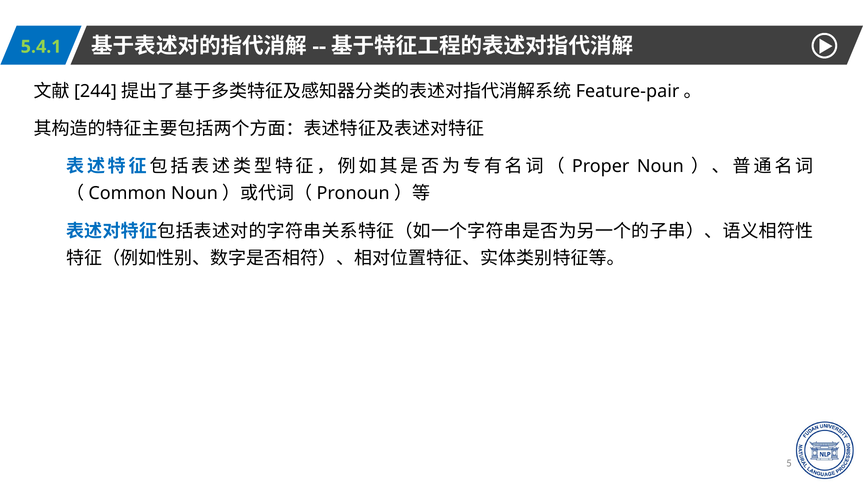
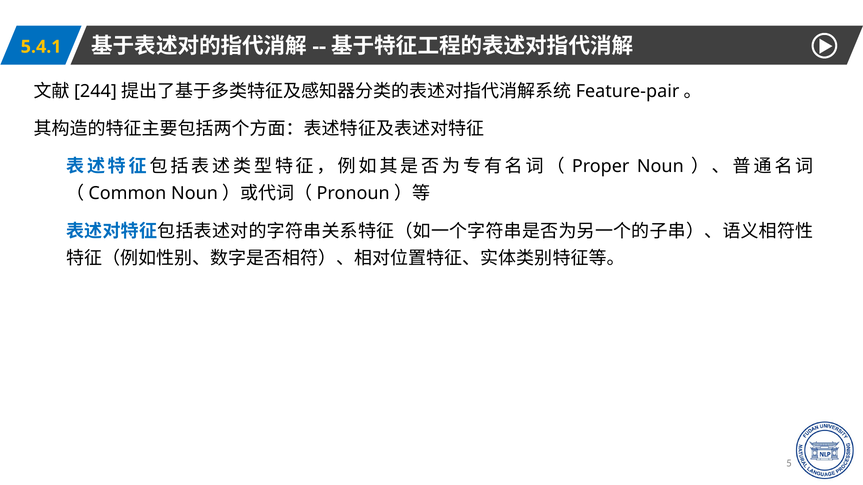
5.4.1 colour: light green -> yellow
